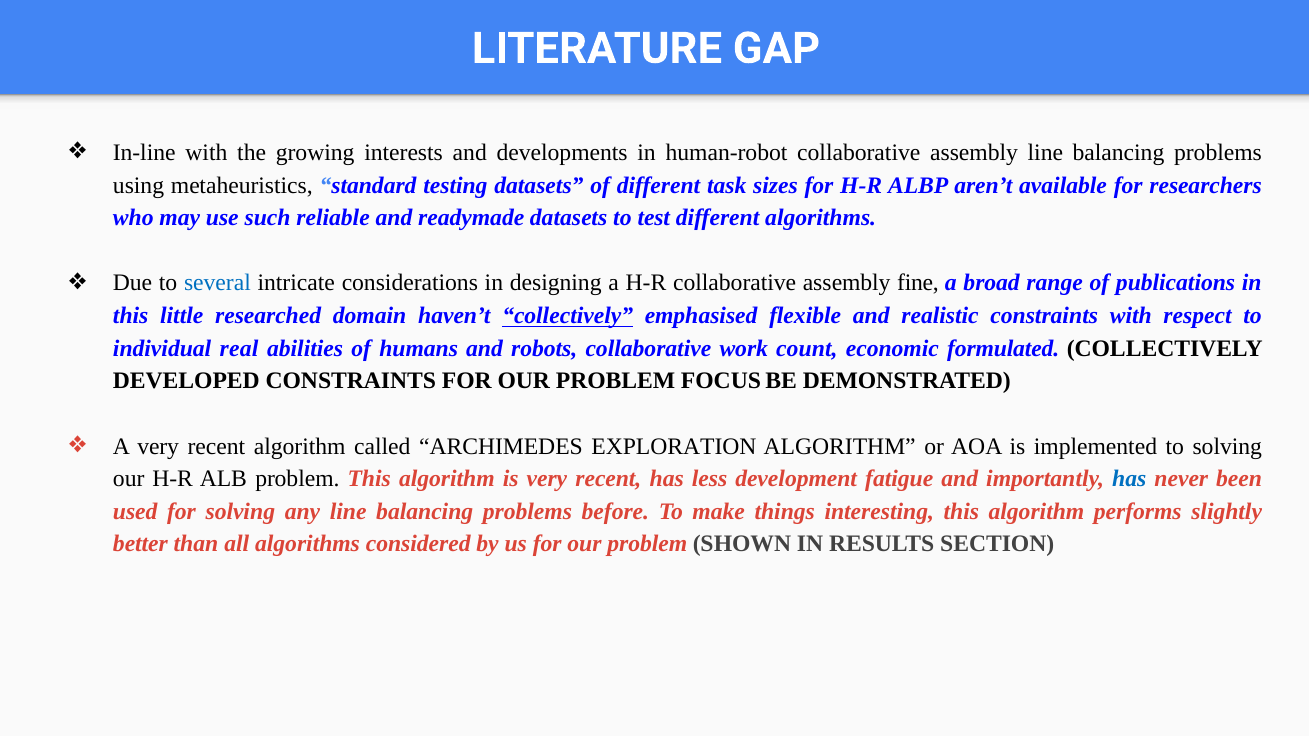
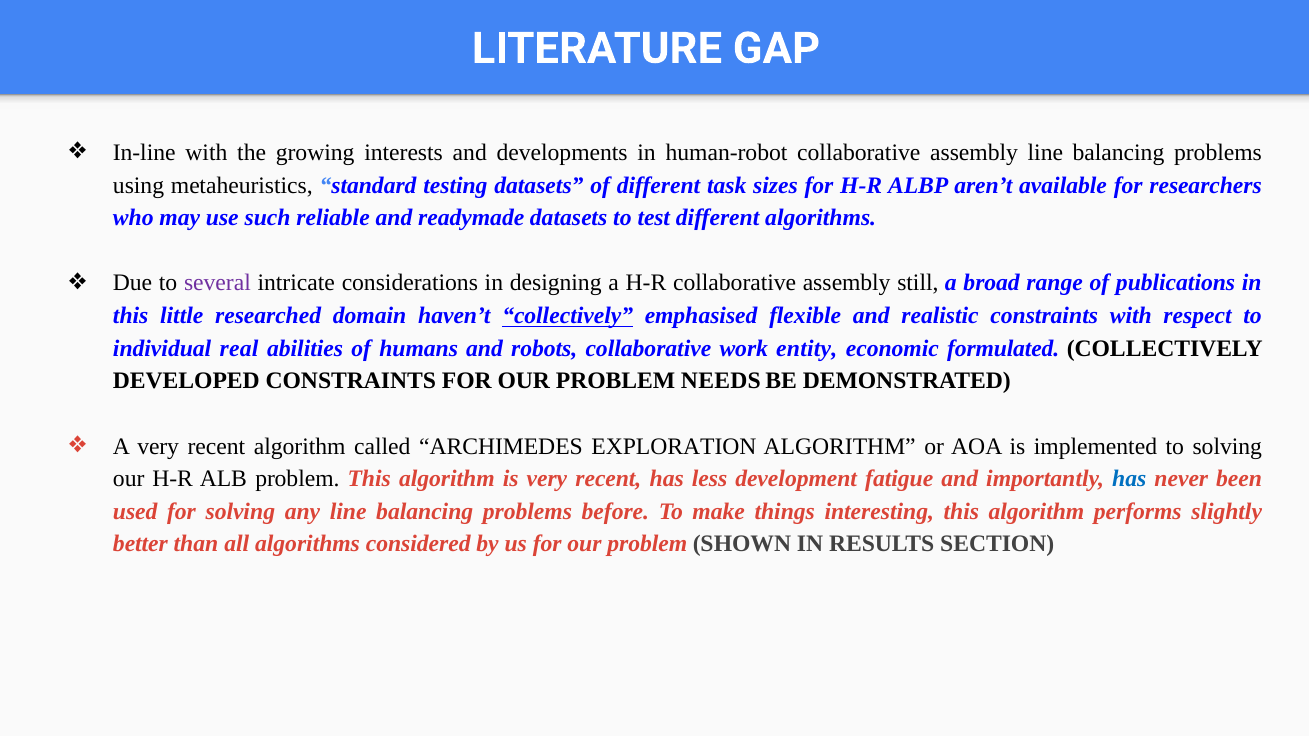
several colour: blue -> purple
fine: fine -> still
count: count -> entity
FOCUS: FOCUS -> NEEDS
